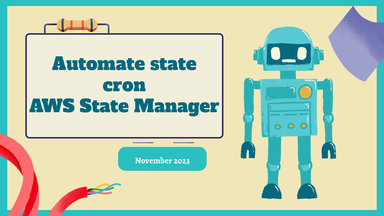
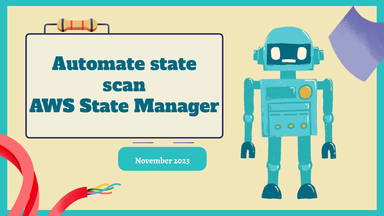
cron: cron -> scan
